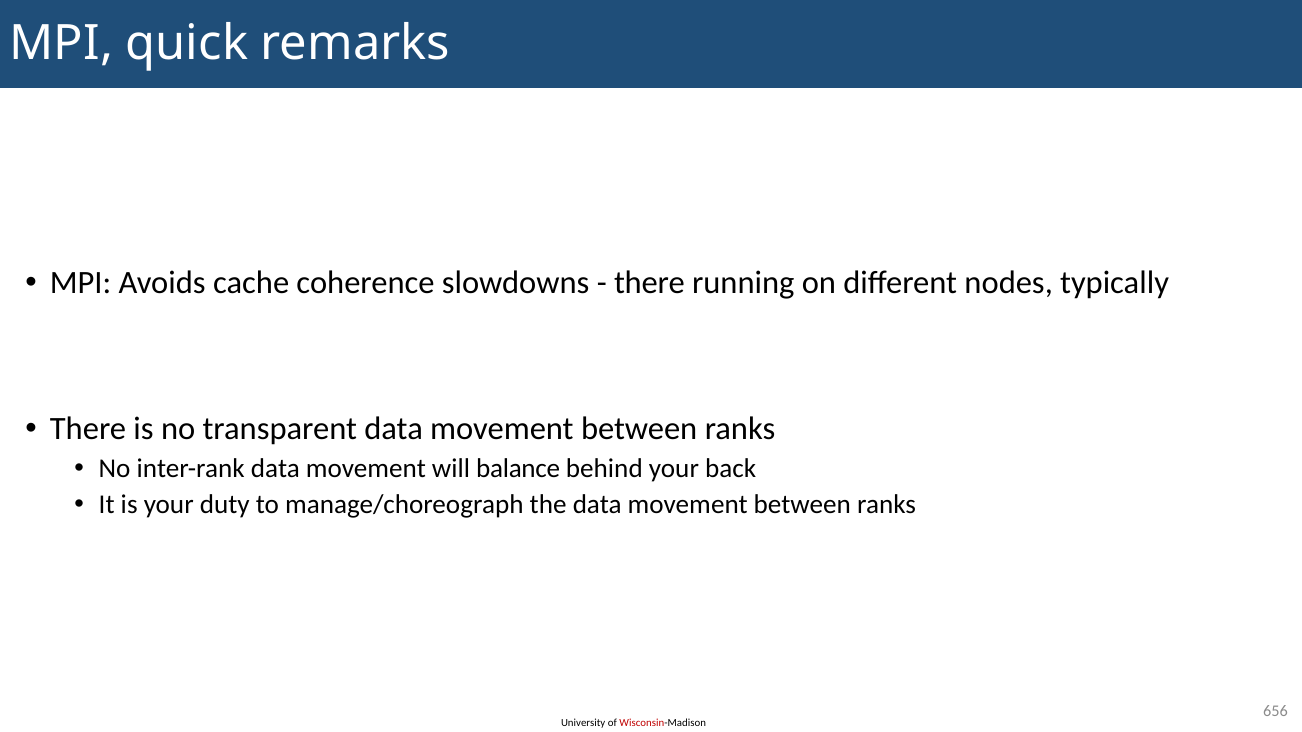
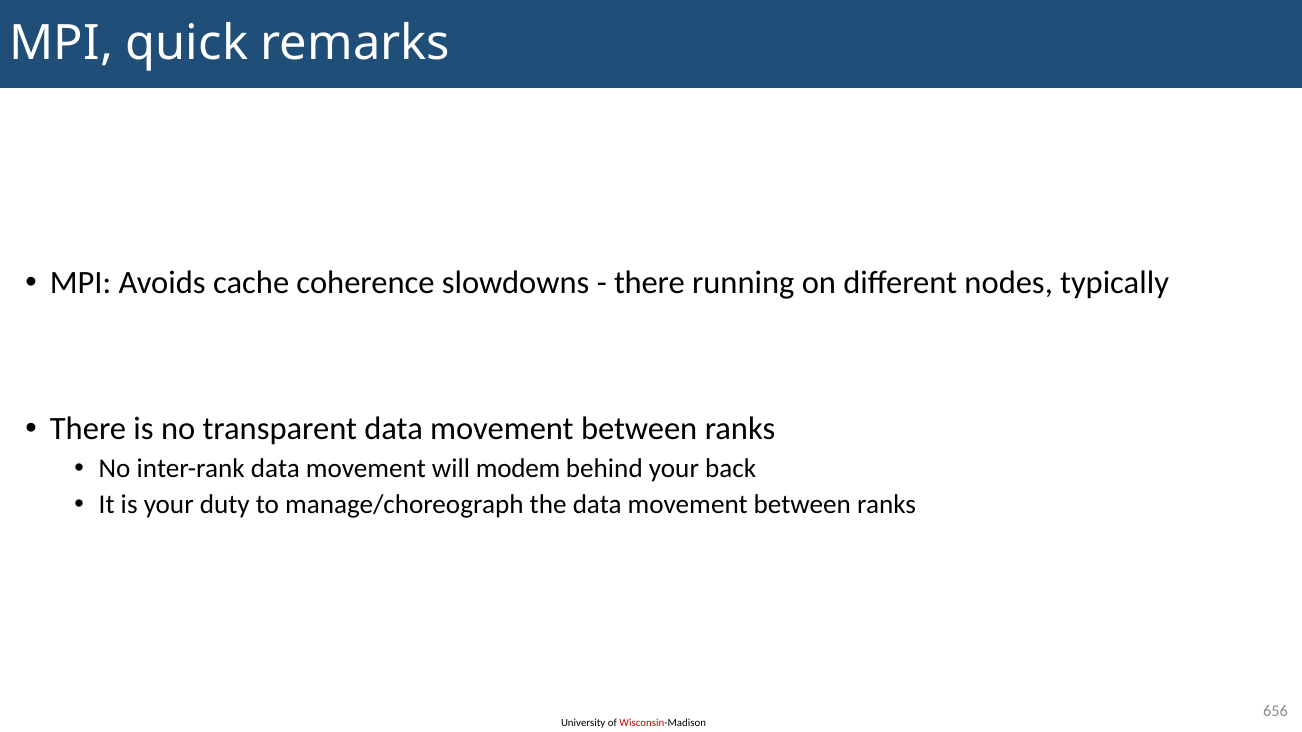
balance: balance -> modem
